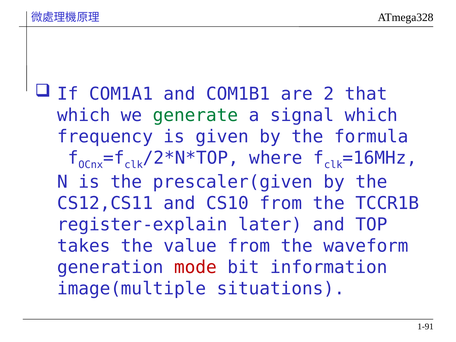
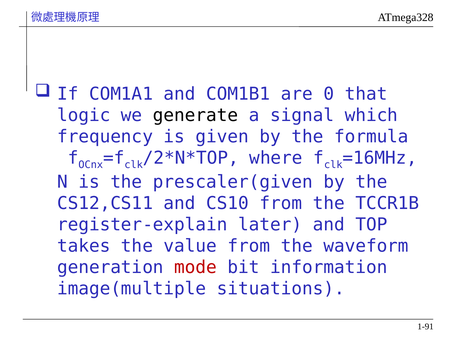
2: 2 -> 0
which at (84, 115): which -> logic
generate colour: green -> black
